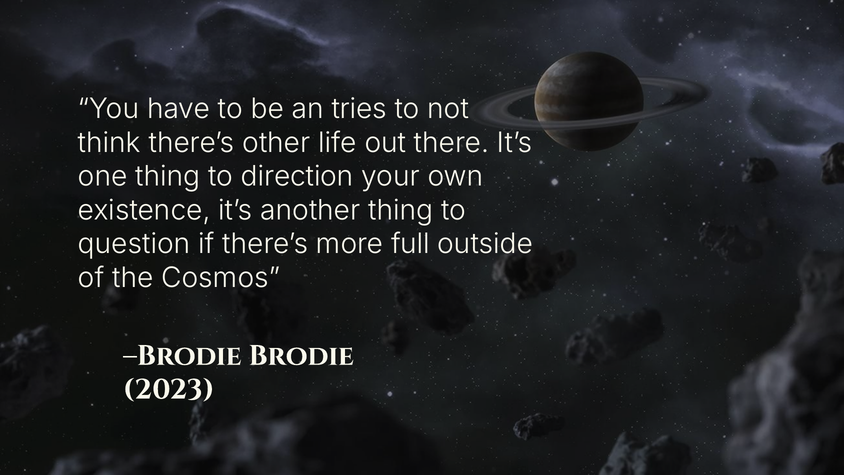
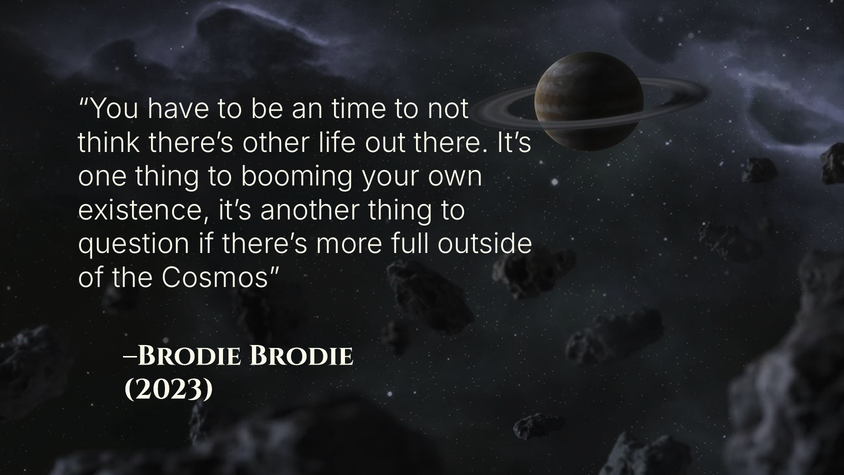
tries: tries -> time
direction: direction -> booming
